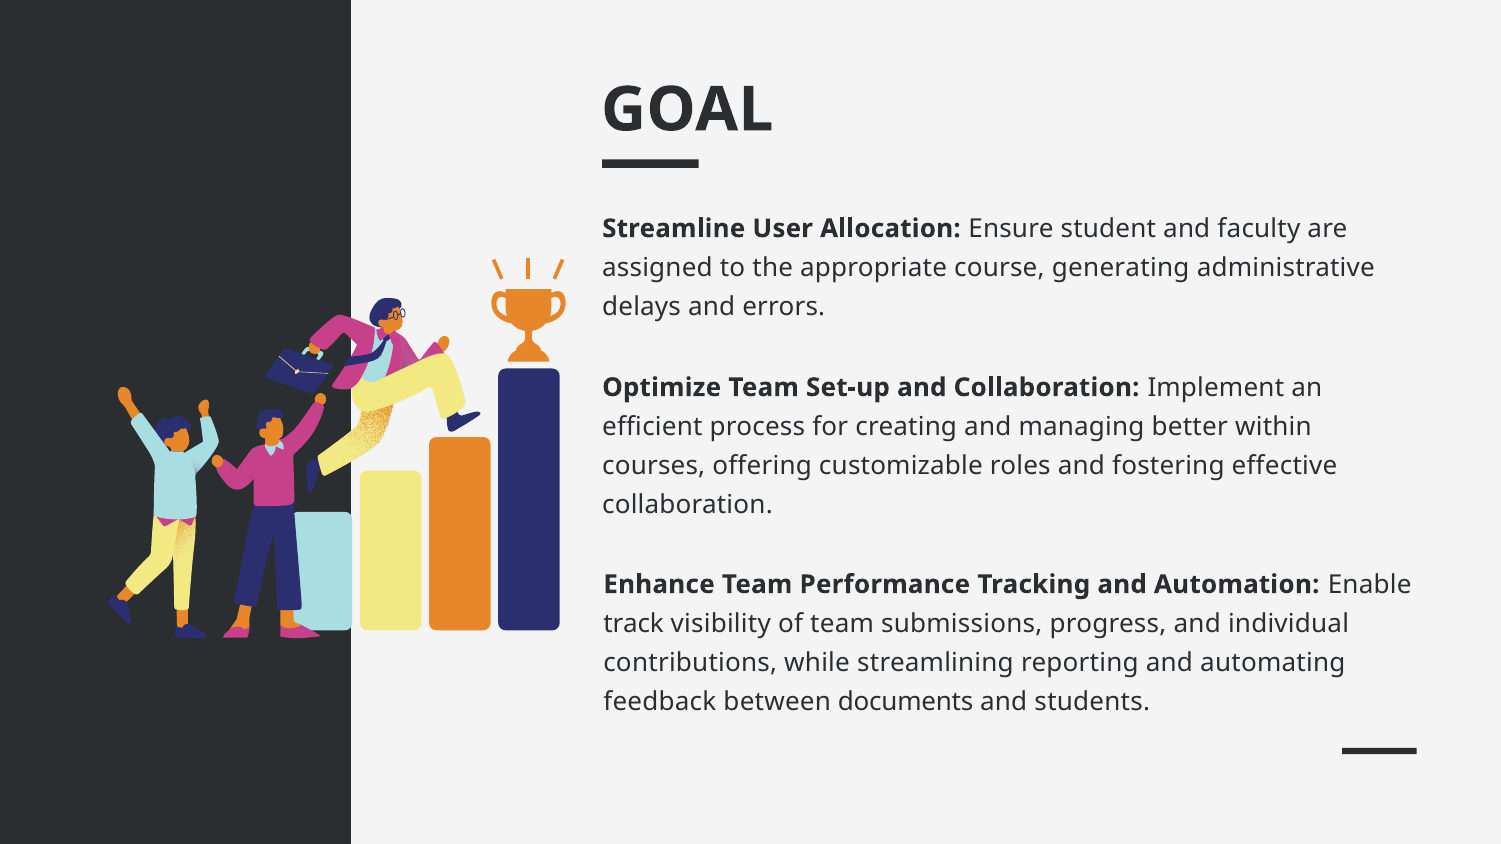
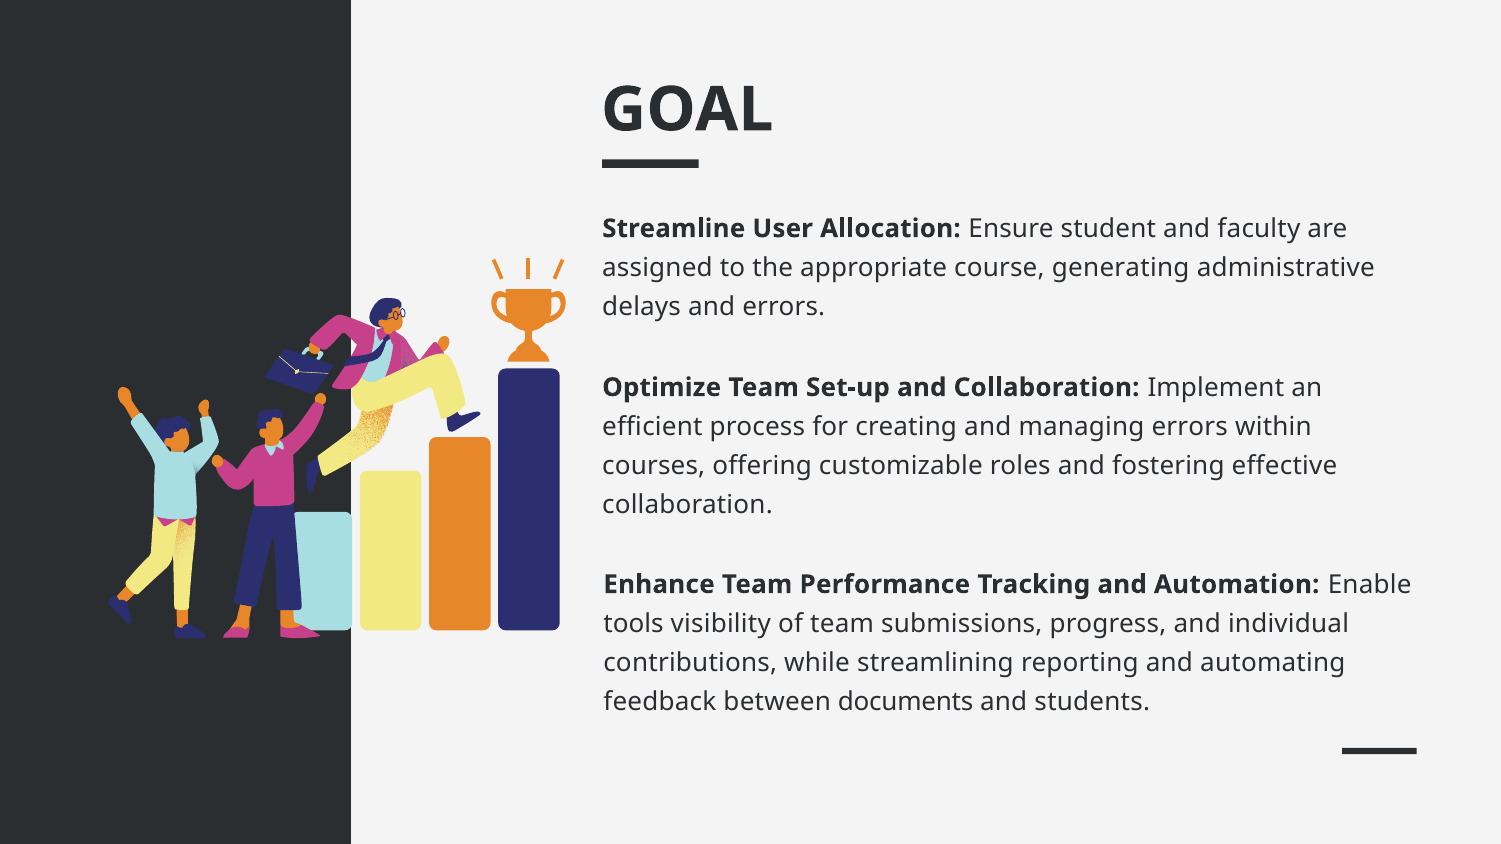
managing better: better -> errors
track: track -> tools
